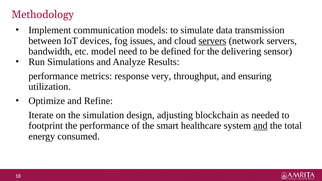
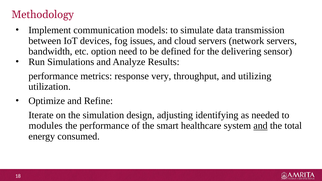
servers at (212, 41) underline: present -> none
model: model -> option
ensuring: ensuring -> utilizing
blockchain: blockchain -> identifying
footprint: footprint -> modules
